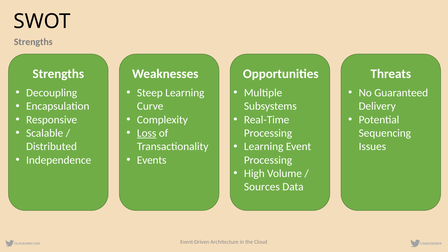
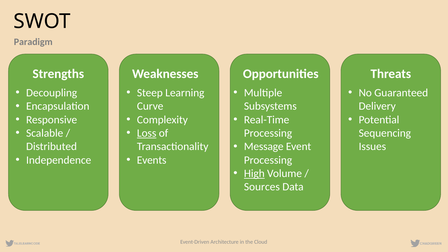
Strengths at (33, 42): Strengths -> Paradigm
Learning at (264, 147): Learning -> Message
High underline: none -> present
